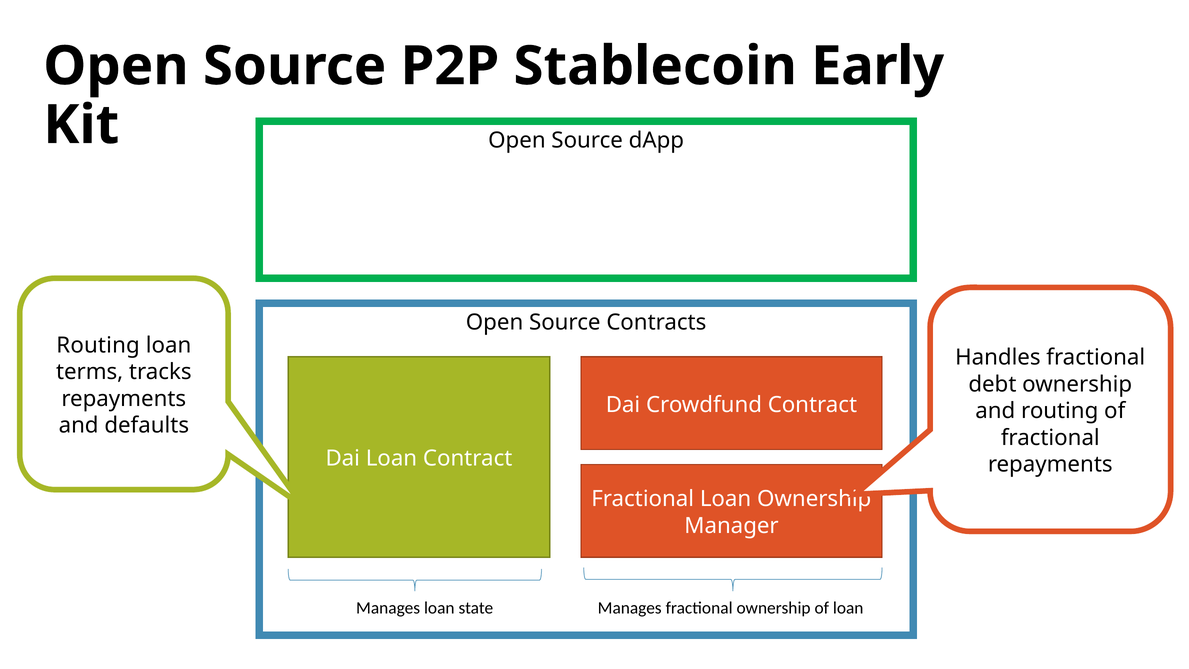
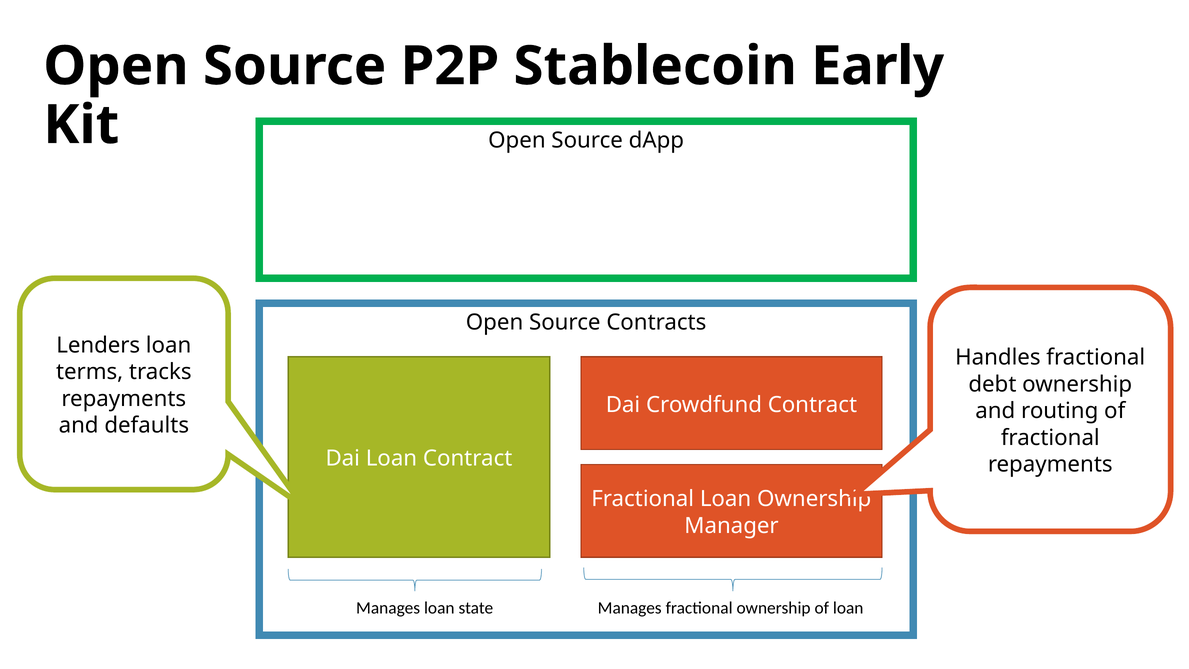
Routing at (98, 345): Routing -> Lenders
